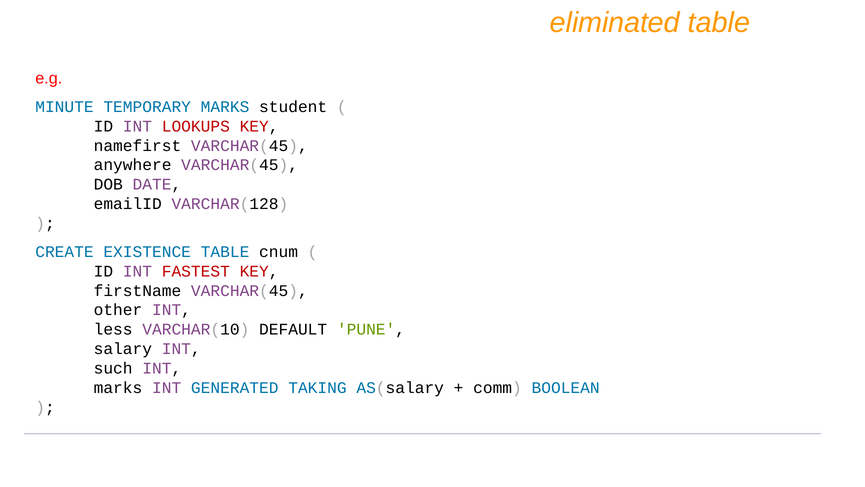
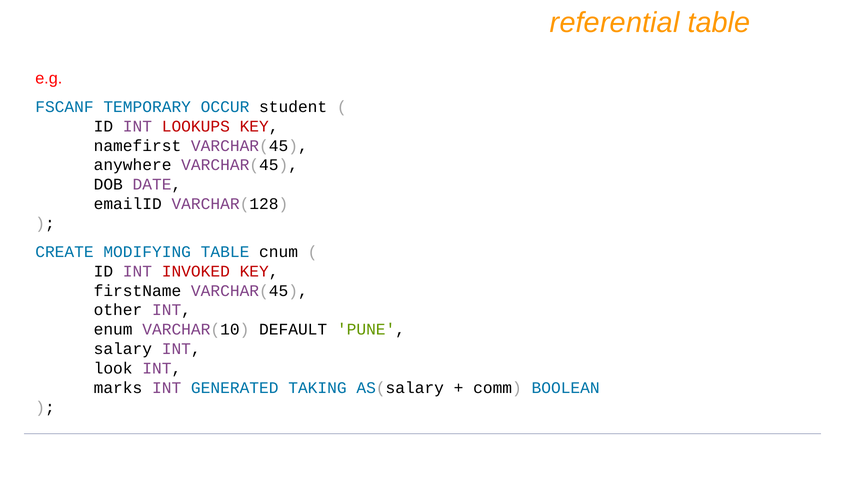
eliminated: eliminated -> referential
MINUTE: MINUTE -> FSCANF
TEMPORARY MARKS: MARKS -> OCCUR
EXISTENCE: EXISTENCE -> MODIFYING
FASTEST: FASTEST -> INVOKED
less: less -> enum
such: such -> look
